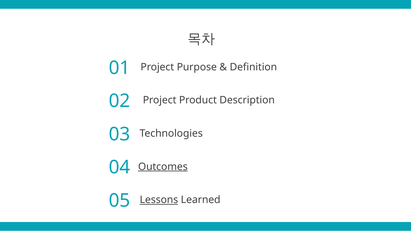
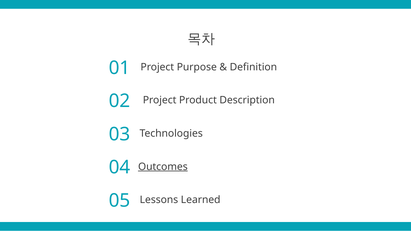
Lessons underline: present -> none
